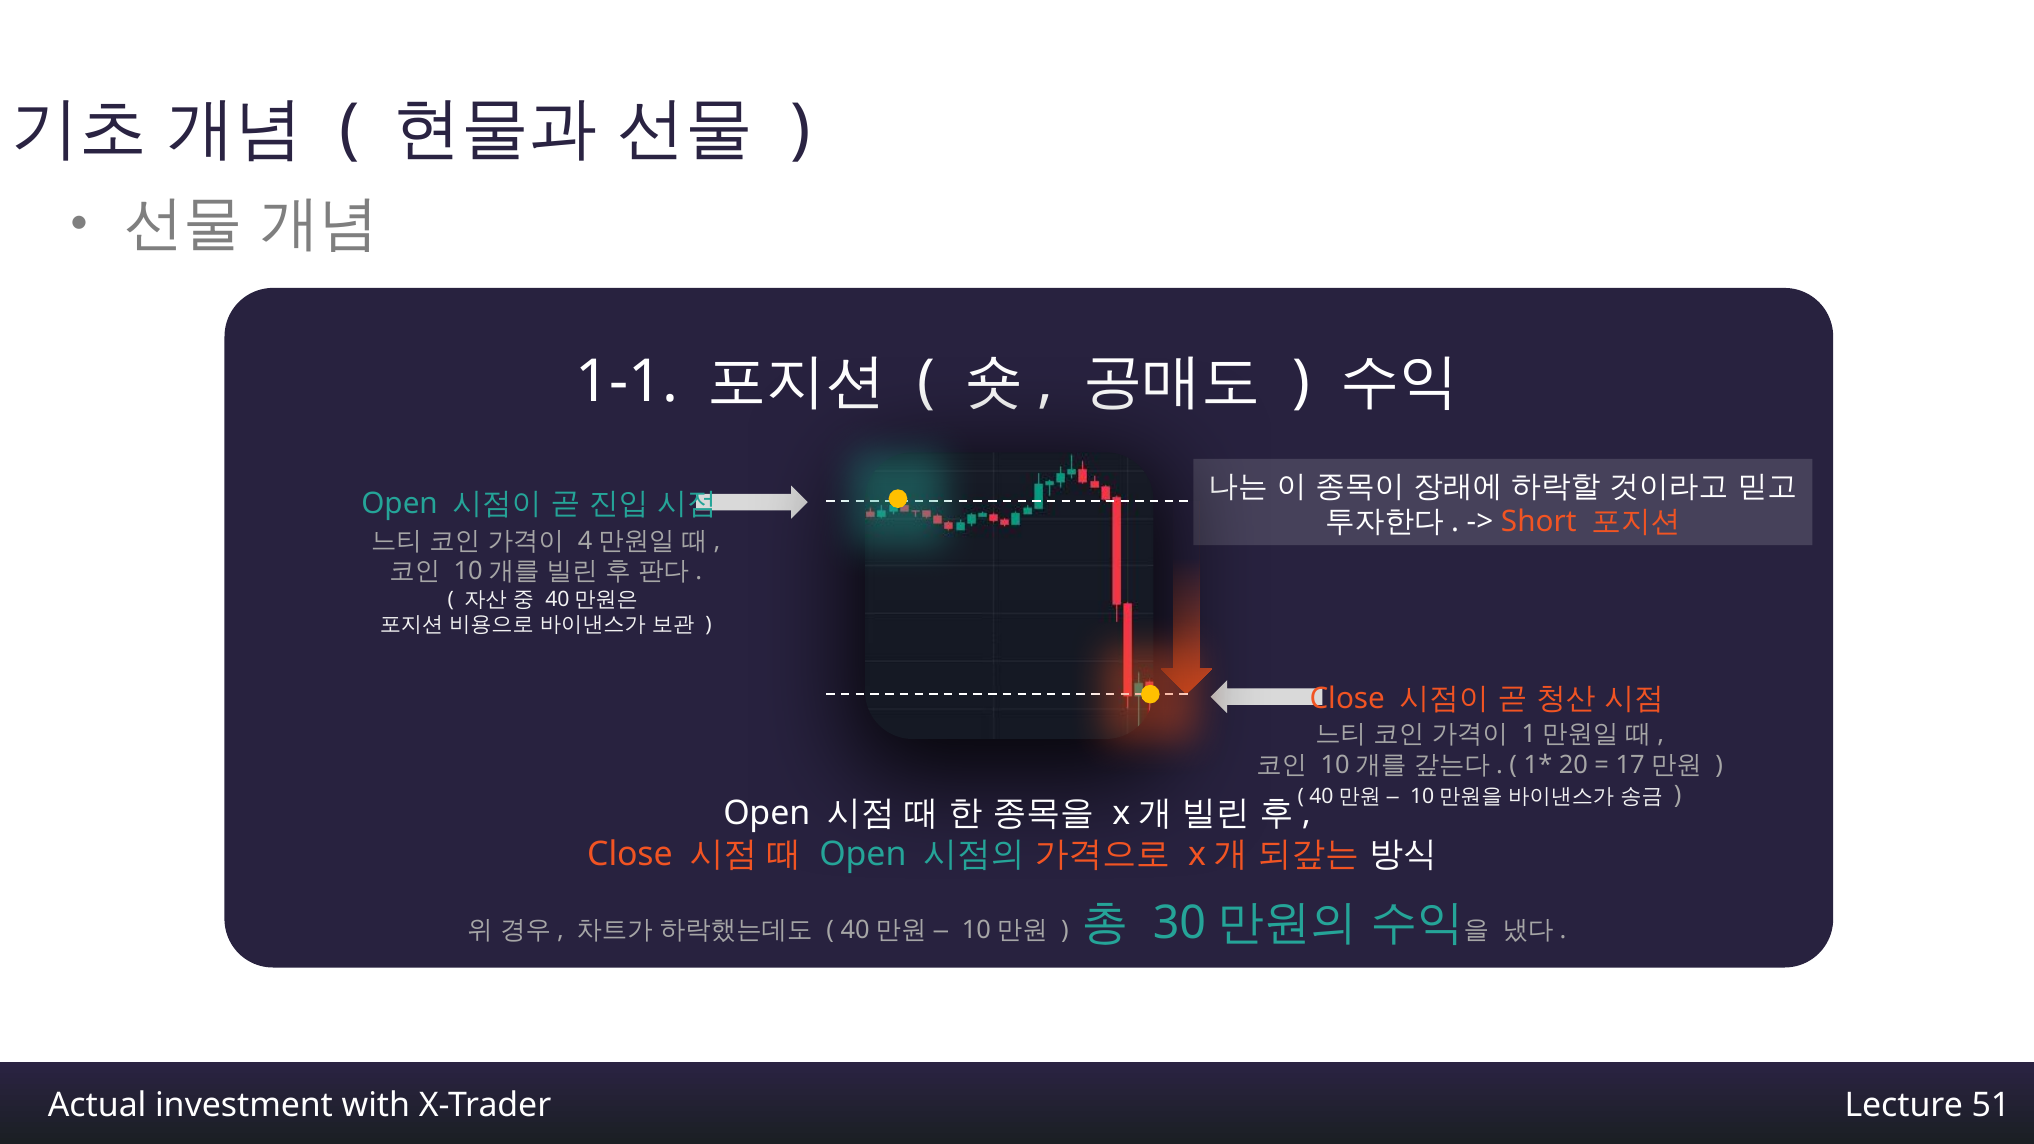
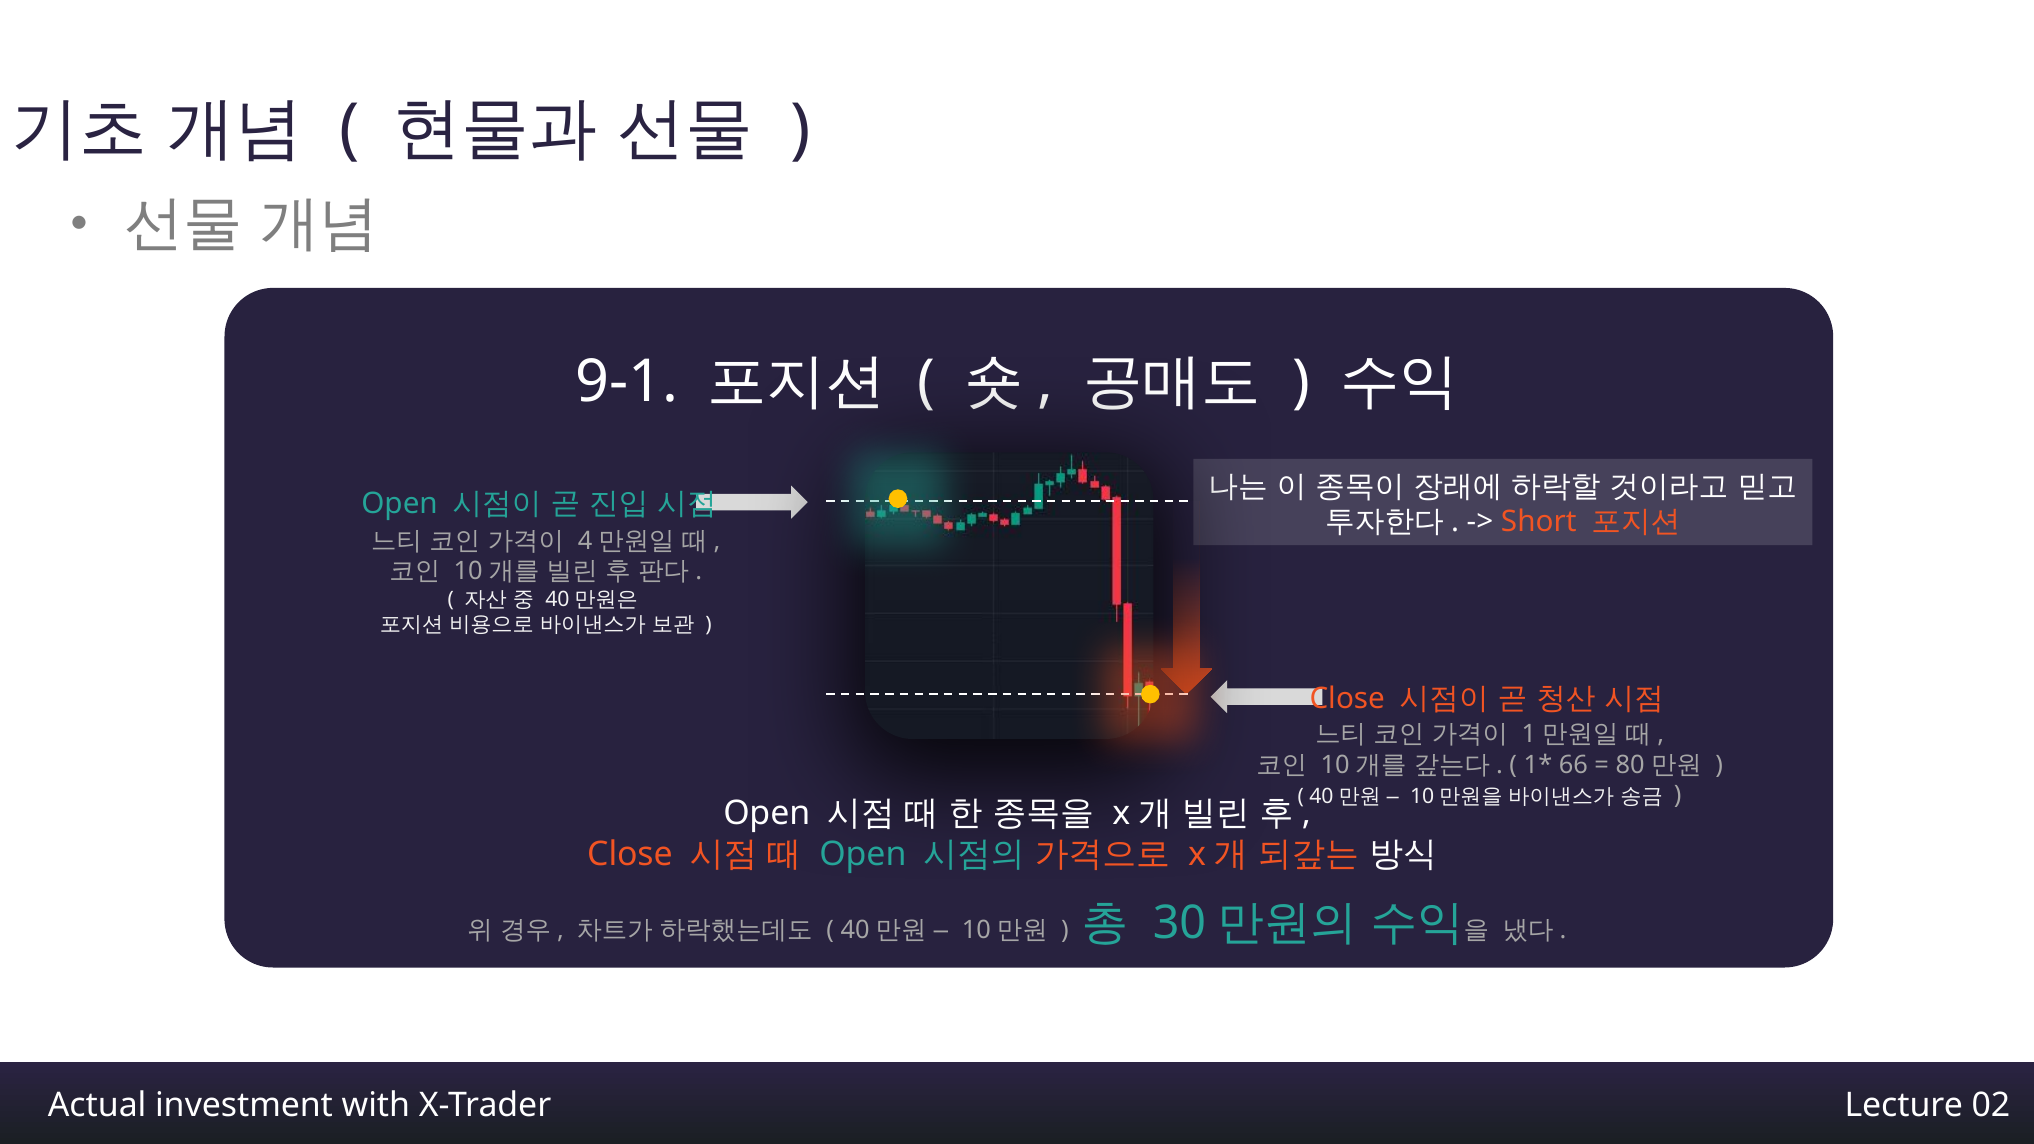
1-1: 1-1 -> 9-1
20: 20 -> 66
17: 17 -> 80
51: 51 -> 02
